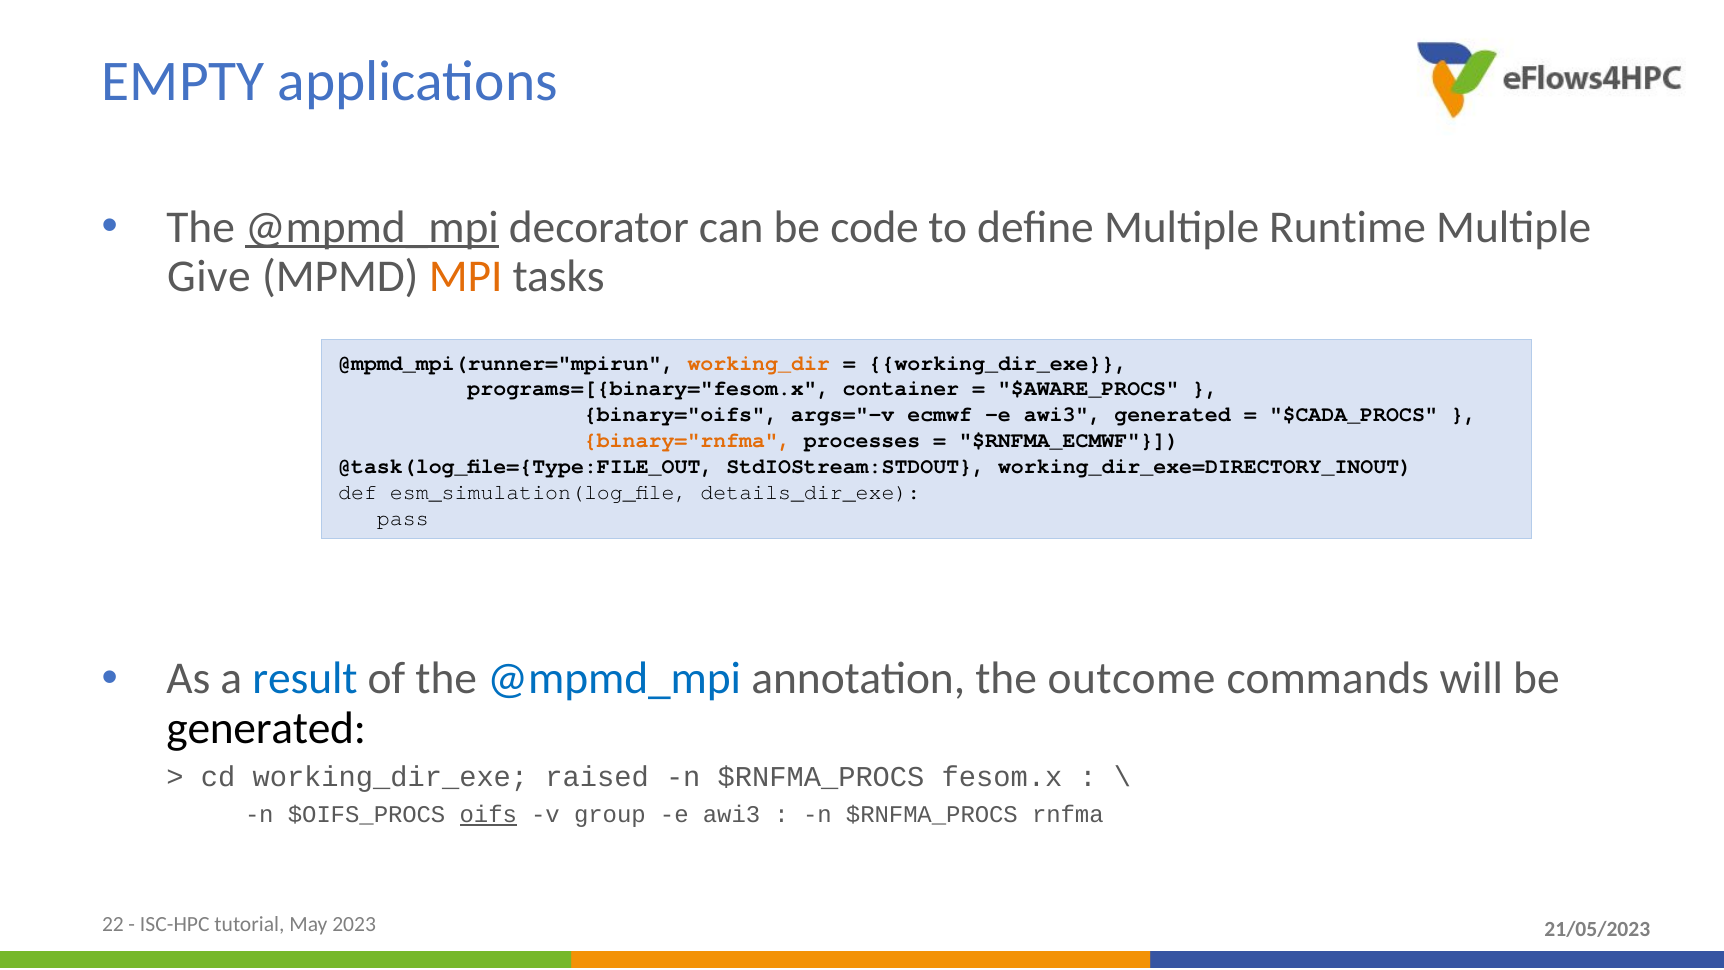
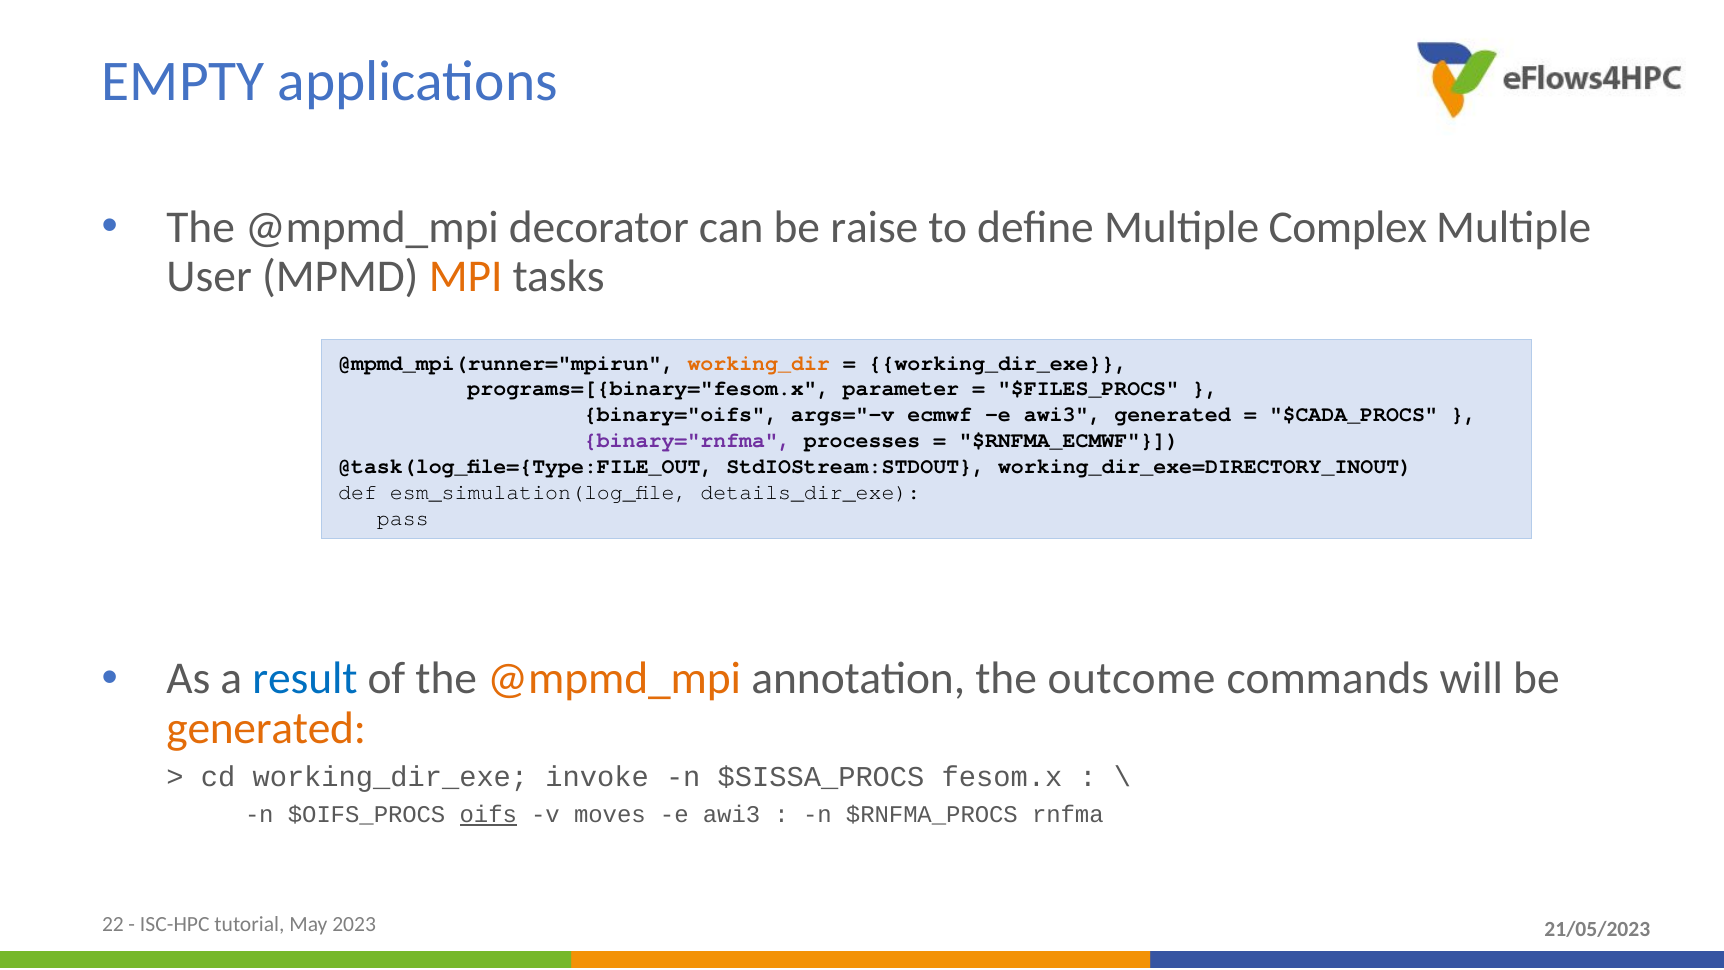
@mpmd_mpi at (372, 227) underline: present -> none
code: code -> raise
Runtime: Runtime -> Complex
Give: Give -> User
container: container -> parameter
$AWARE_PROCS: $AWARE_PROCS -> $FILES_PROCS
binary="rnfma colour: orange -> purple
@mpmd_mpi at (614, 679) colour: blue -> orange
generated at (266, 728) colour: black -> orange
raised: raised -> invoke
$RNFMA_PROCS at (821, 777): $RNFMA_PROCS -> $SISSA_PROCS
group: group -> moves
